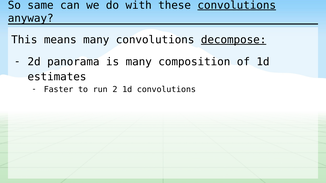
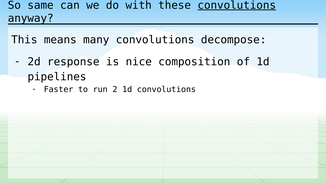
decompose underline: present -> none
panorama: panorama -> response
is many: many -> nice
estimates: estimates -> pipelines
